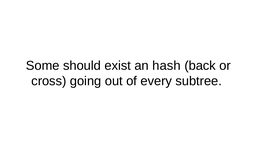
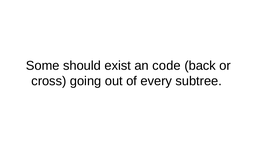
hash: hash -> code
